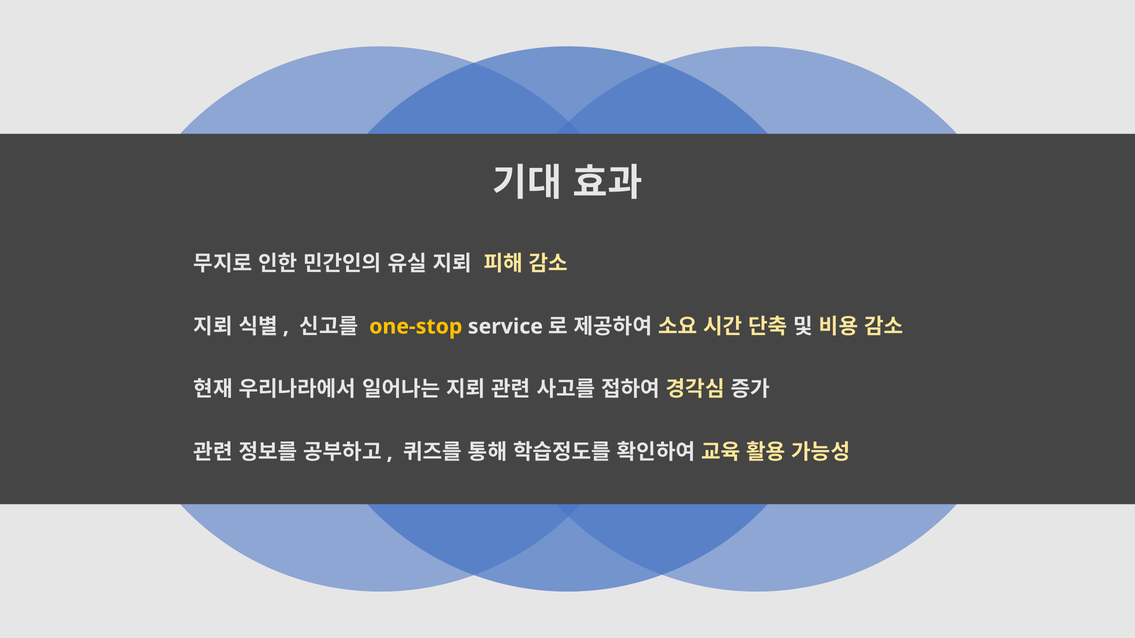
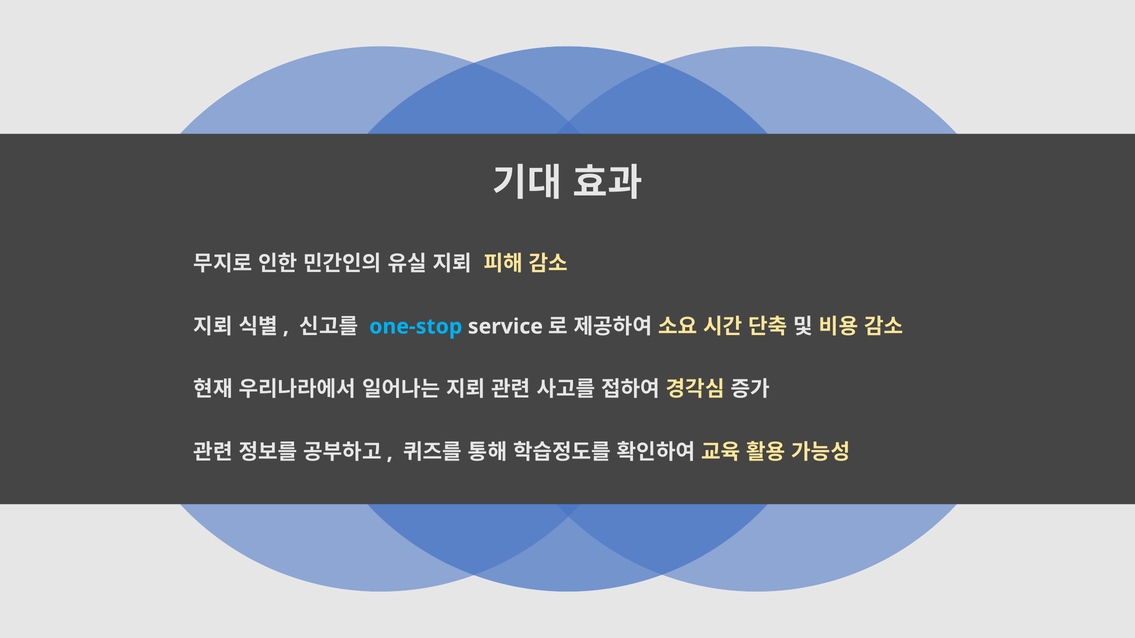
one-stop colour: yellow -> light blue
